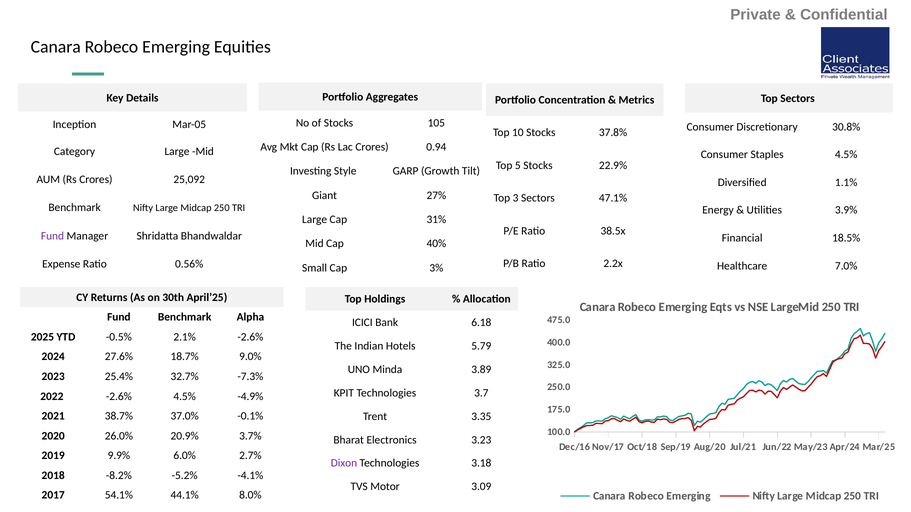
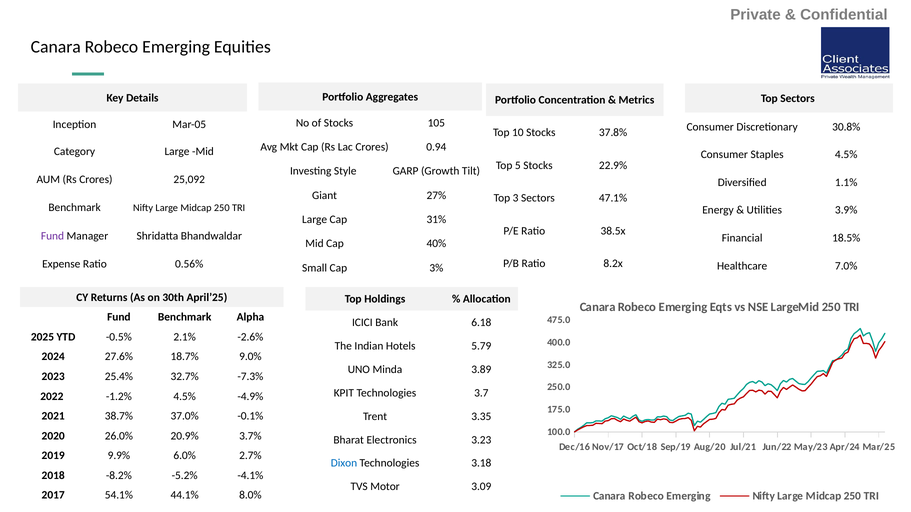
2.2x: 2.2x -> 8.2x
2022 -2.6%: -2.6% -> -1.2%
Dixon colour: purple -> blue
